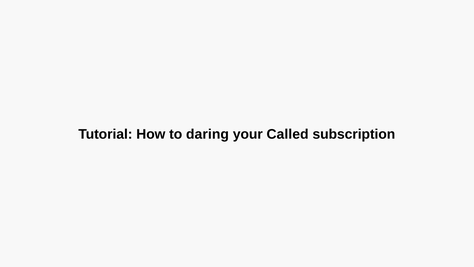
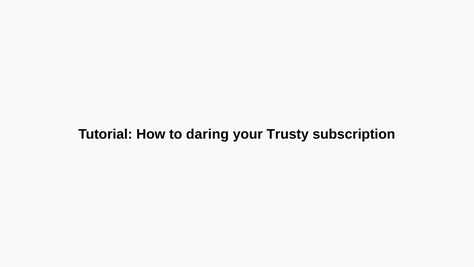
Called: Called -> Trusty
